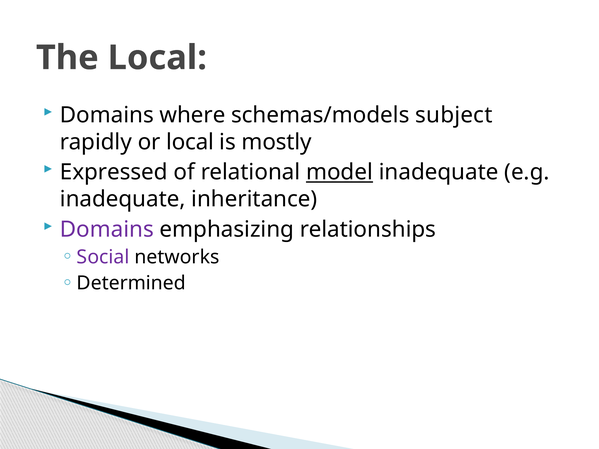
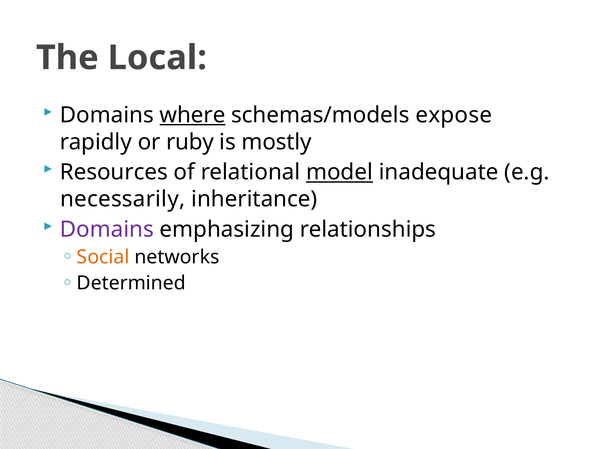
where underline: none -> present
subject: subject -> expose
or local: local -> ruby
Expressed: Expressed -> Resources
inadequate at (123, 199): inadequate -> necessarily
Social colour: purple -> orange
